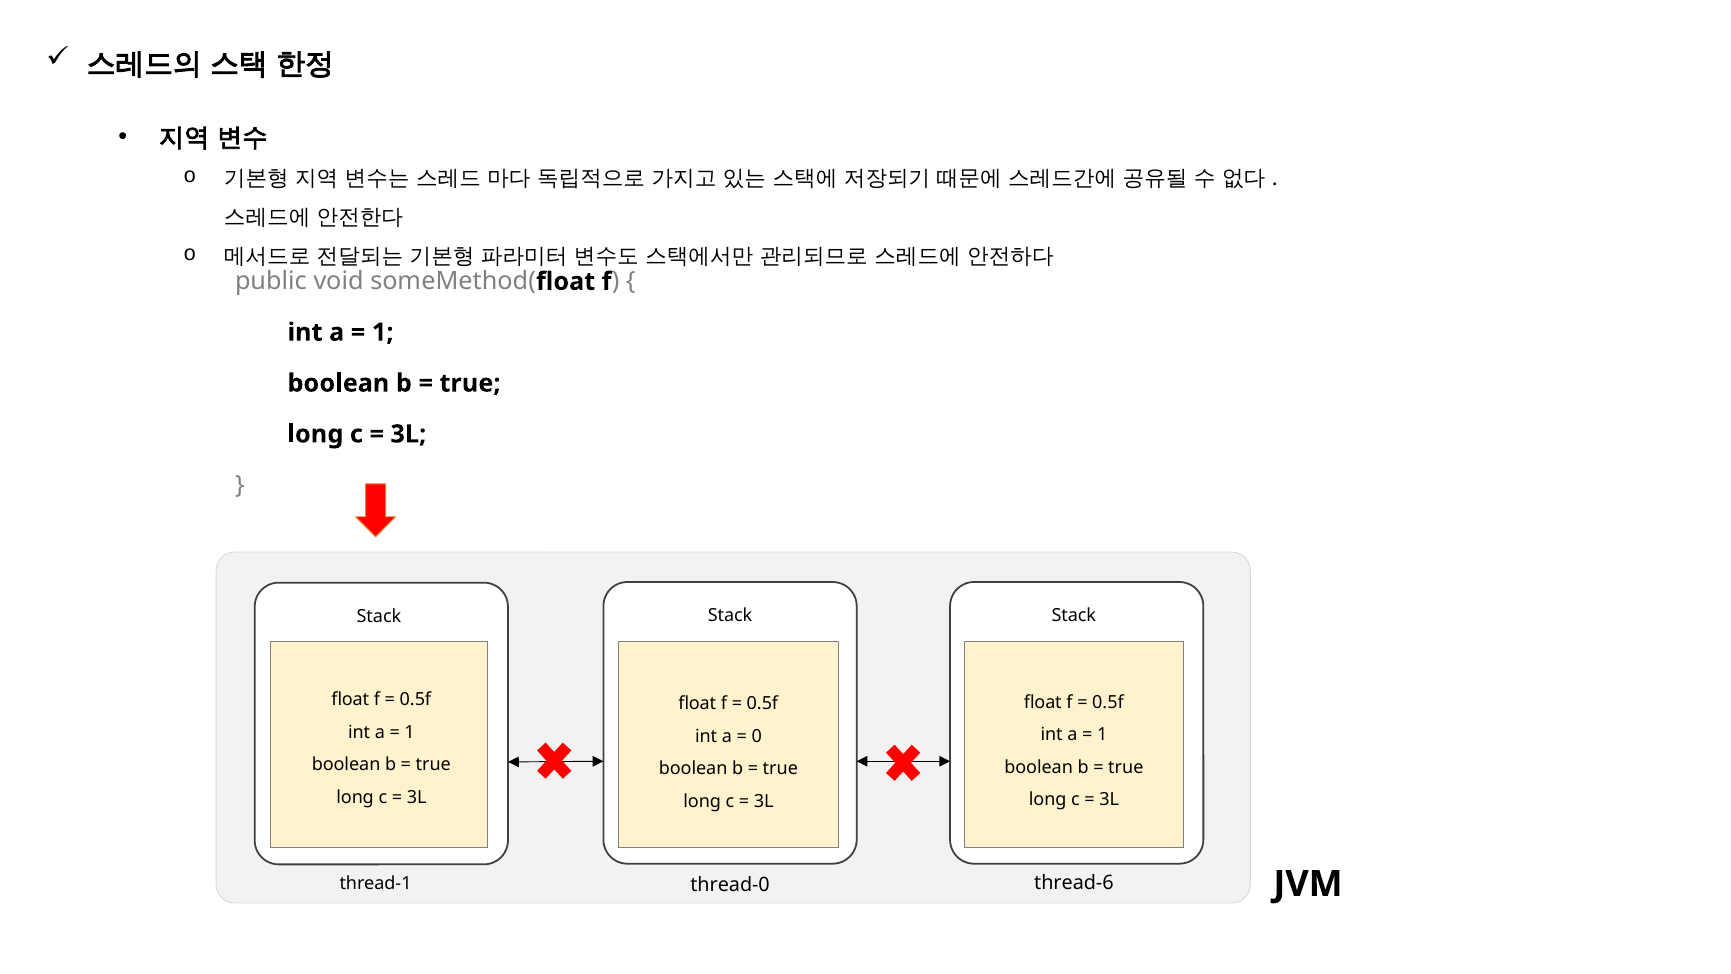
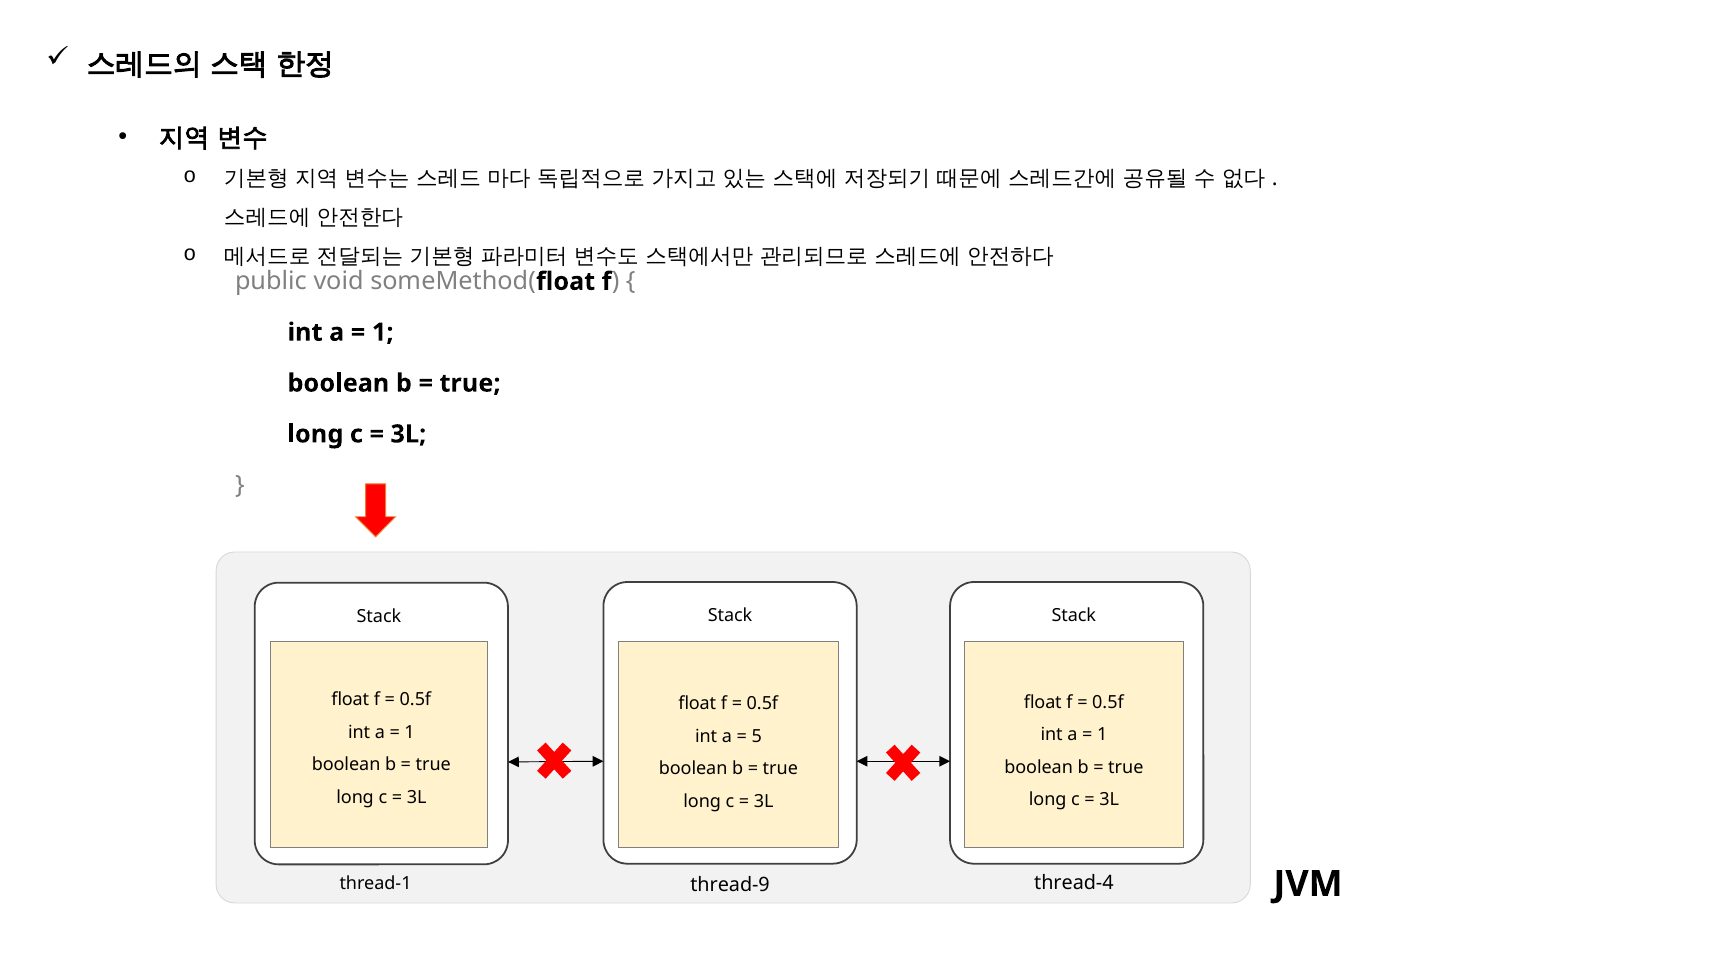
0: 0 -> 5
thread-6: thread-6 -> thread-4
thread-0: thread-0 -> thread-9
